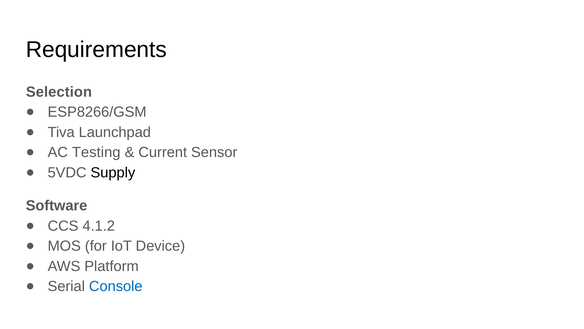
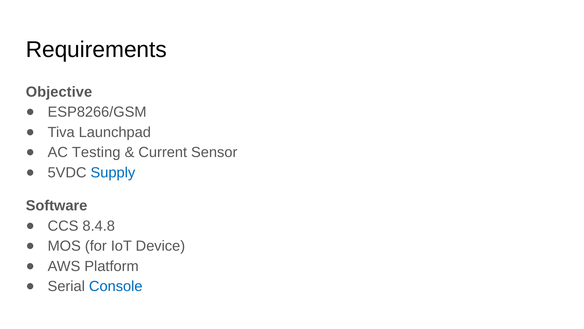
Selection: Selection -> Objective
Supply colour: black -> blue
4.1.2: 4.1.2 -> 8.4.8
